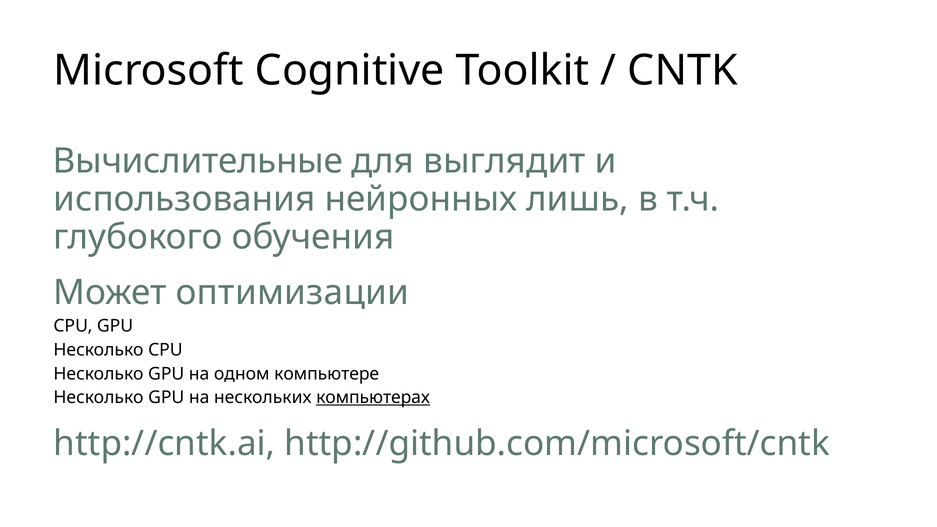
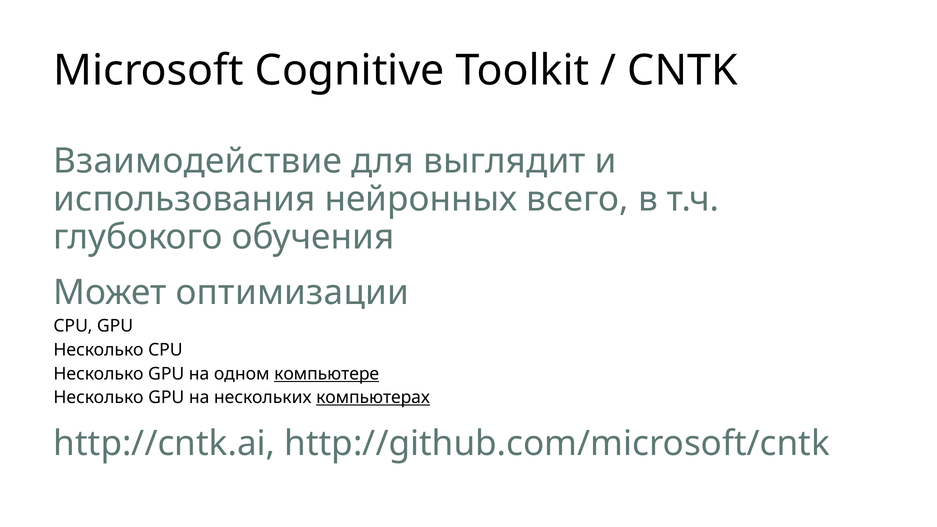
Вычислительные: Вычислительные -> Взаимодействие
лишь: лишь -> всего
компьютере underline: none -> present
